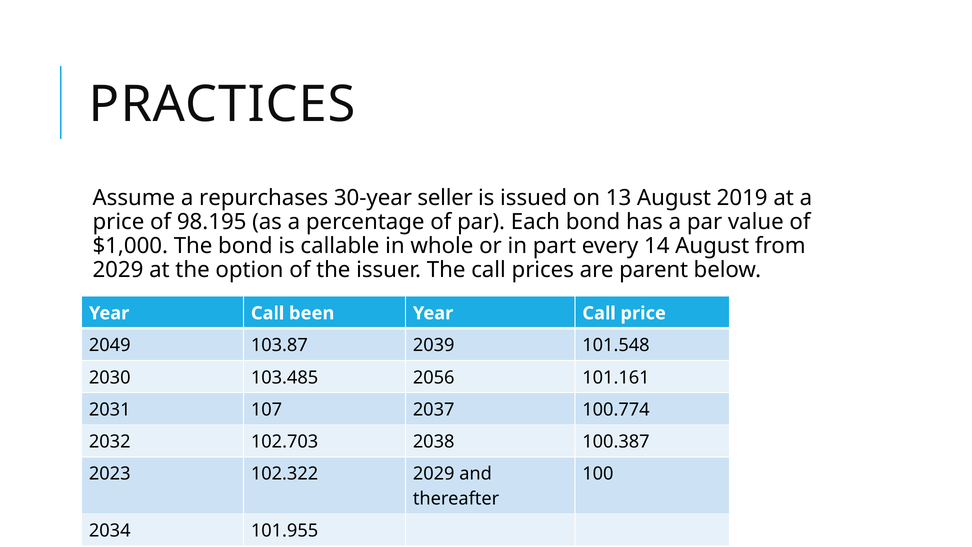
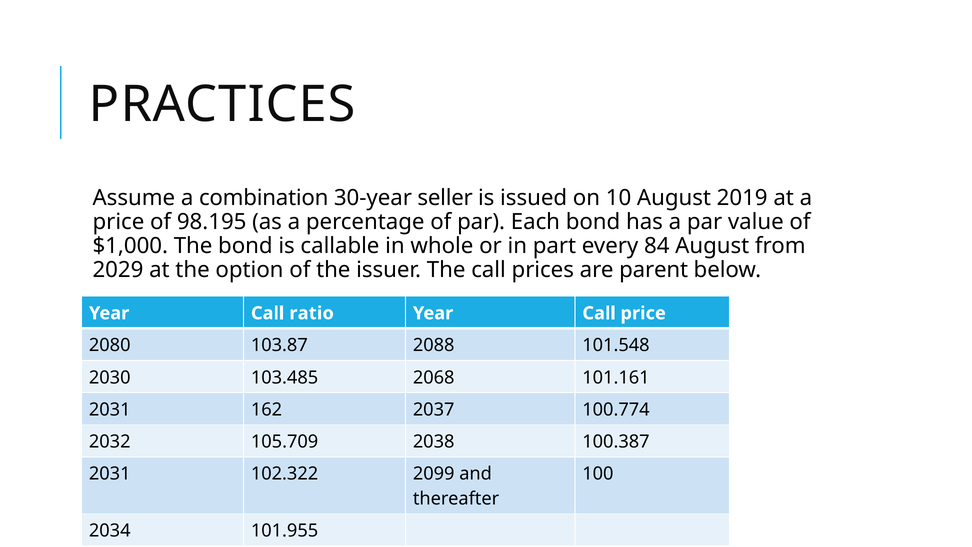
repurchases: repurchases -> combination
13: 13 -> 10
14: 14 -> 84
been: been -> ratio
2049: 2049 -> 2080
2039: 2039 -> 2088
2056: 2056 -> 2068
107: 107 -> 162
102.703: 102.703 -> 105.709
2023 at (110, 474): 2023 -> 2031
102.322 2029: 2029 -> 2099
